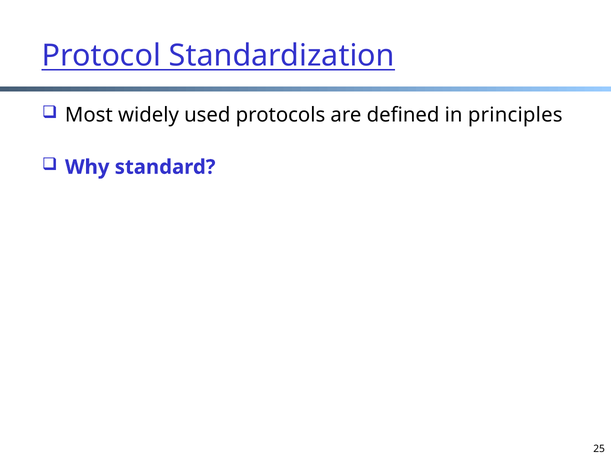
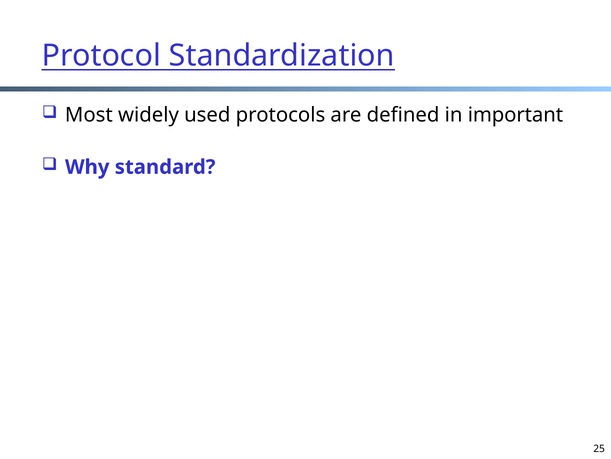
principles: principles -> important
